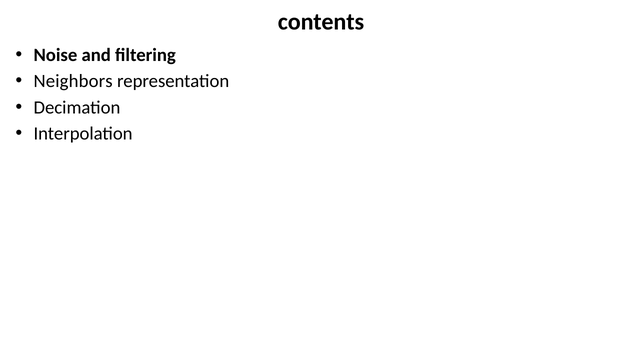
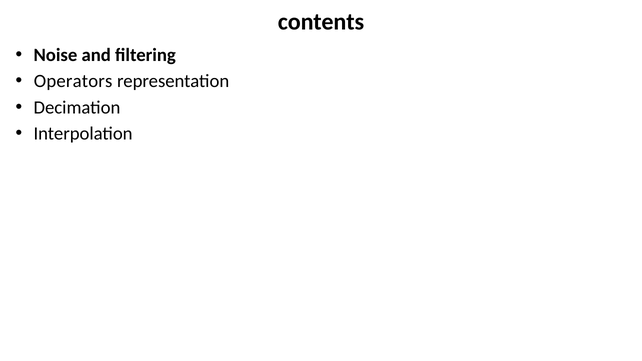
Neighbors: Neighbors -> Operators
